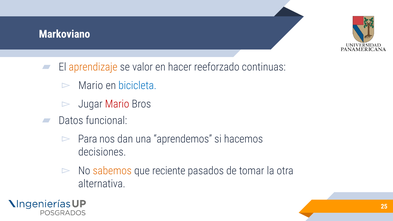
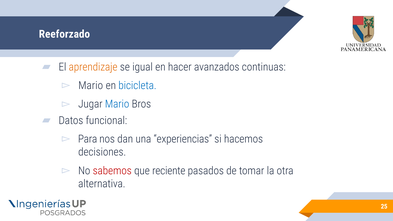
Markoviano: Markoviano -> Reeforzado
valor: valor -> igual
reeforzado: reeforzado -> avanzados
Mario at (117, 104) colour: red -> blue
aprendemos: aprendemos -> experiencias
sabemos colour: orange -> red
